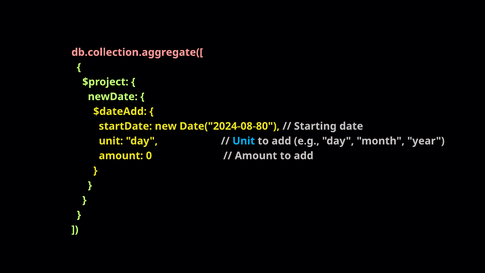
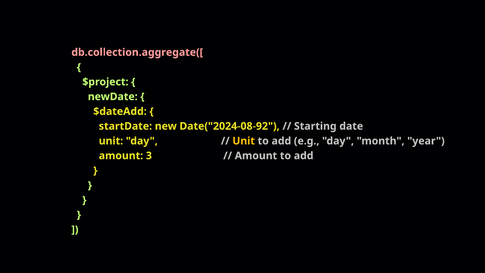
Date("2024-08-80: Date("2024-08-80 -> Date("2024-08-92
Unit at (244, 141) colour: light blue -> yellow
0: 0 -> 3
